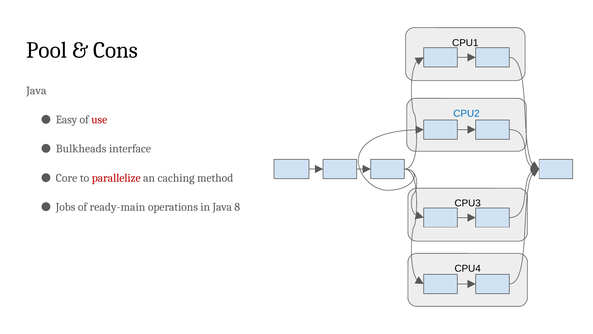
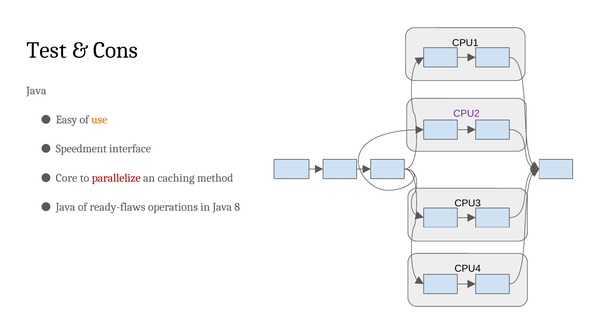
Pool: Pool -> Test
CPU2 colour: blue -> purple
use colour: red -> orange
Bulkheads: Bulkheads -> Speedment
Jobs at (66, 207): Jobs -> Java
ready-main: ready-main -> ready-flaws
